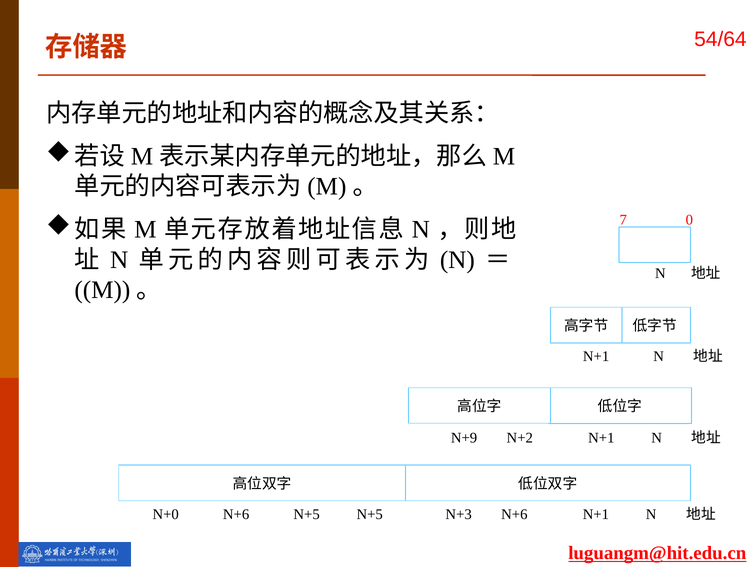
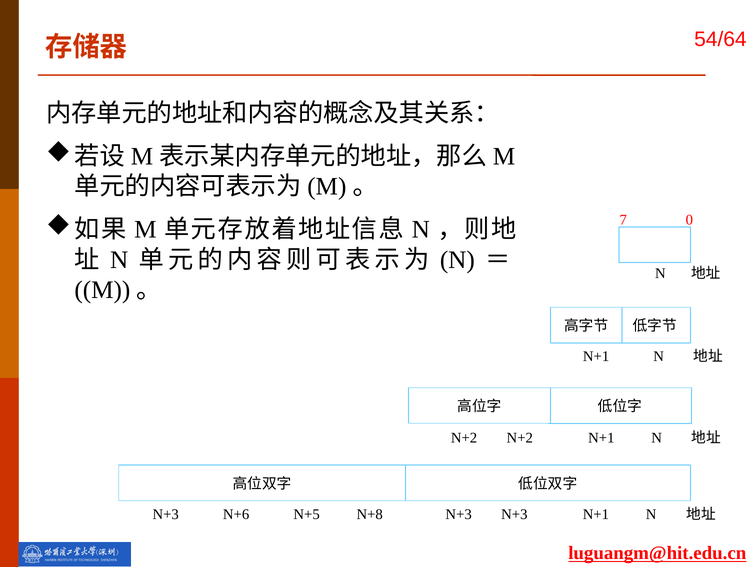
N+9 at (464, 438): N+9 -> N+2
N+0 at (166, 514): N+0 -> N+3
N+5 N+5: N+5 -> N+8
N+3 N+6: N+6 -> N+3
